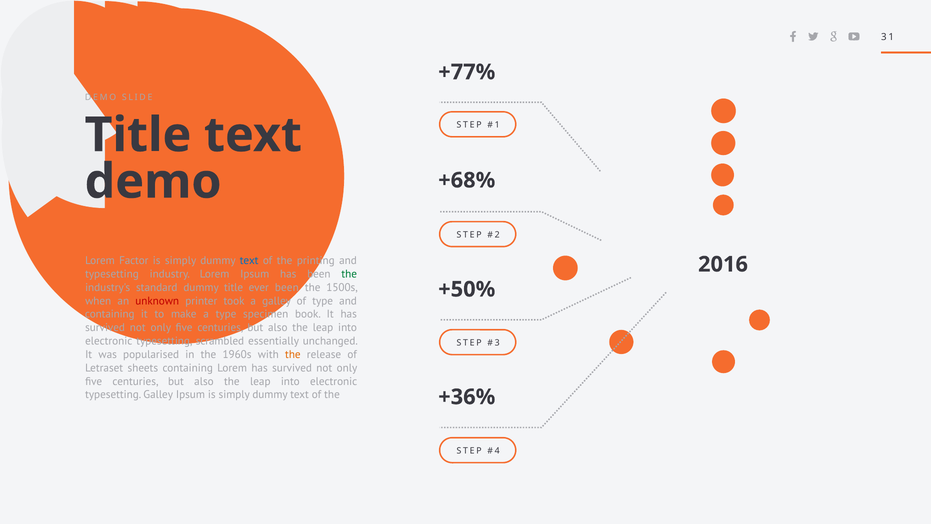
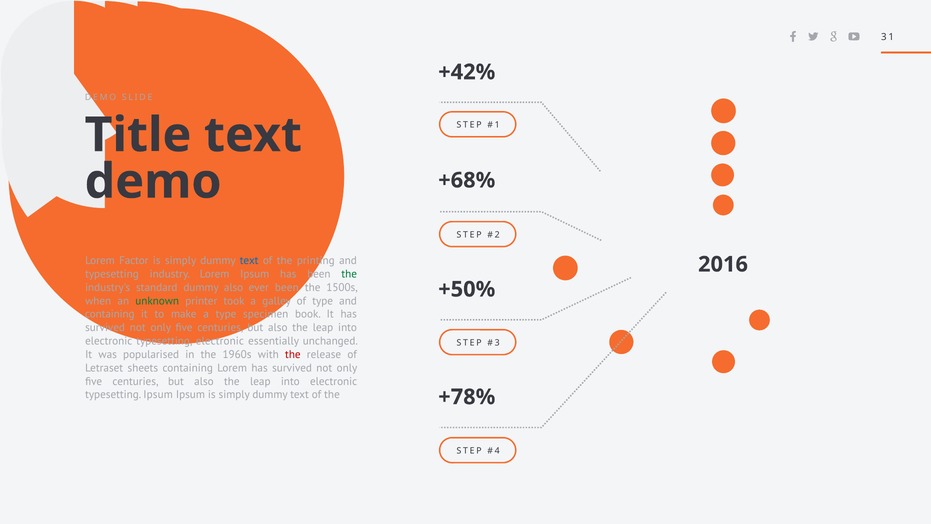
+77%: +77% -> +42%
dummy title: title -> also
unknown colour: red -> green
typesetting scrambled: scrambled -> electronic
the at (293, 354) colour: orange -> red
typesetting Galley: Galley -> Ipsum
+36%: +36% -> +78%
